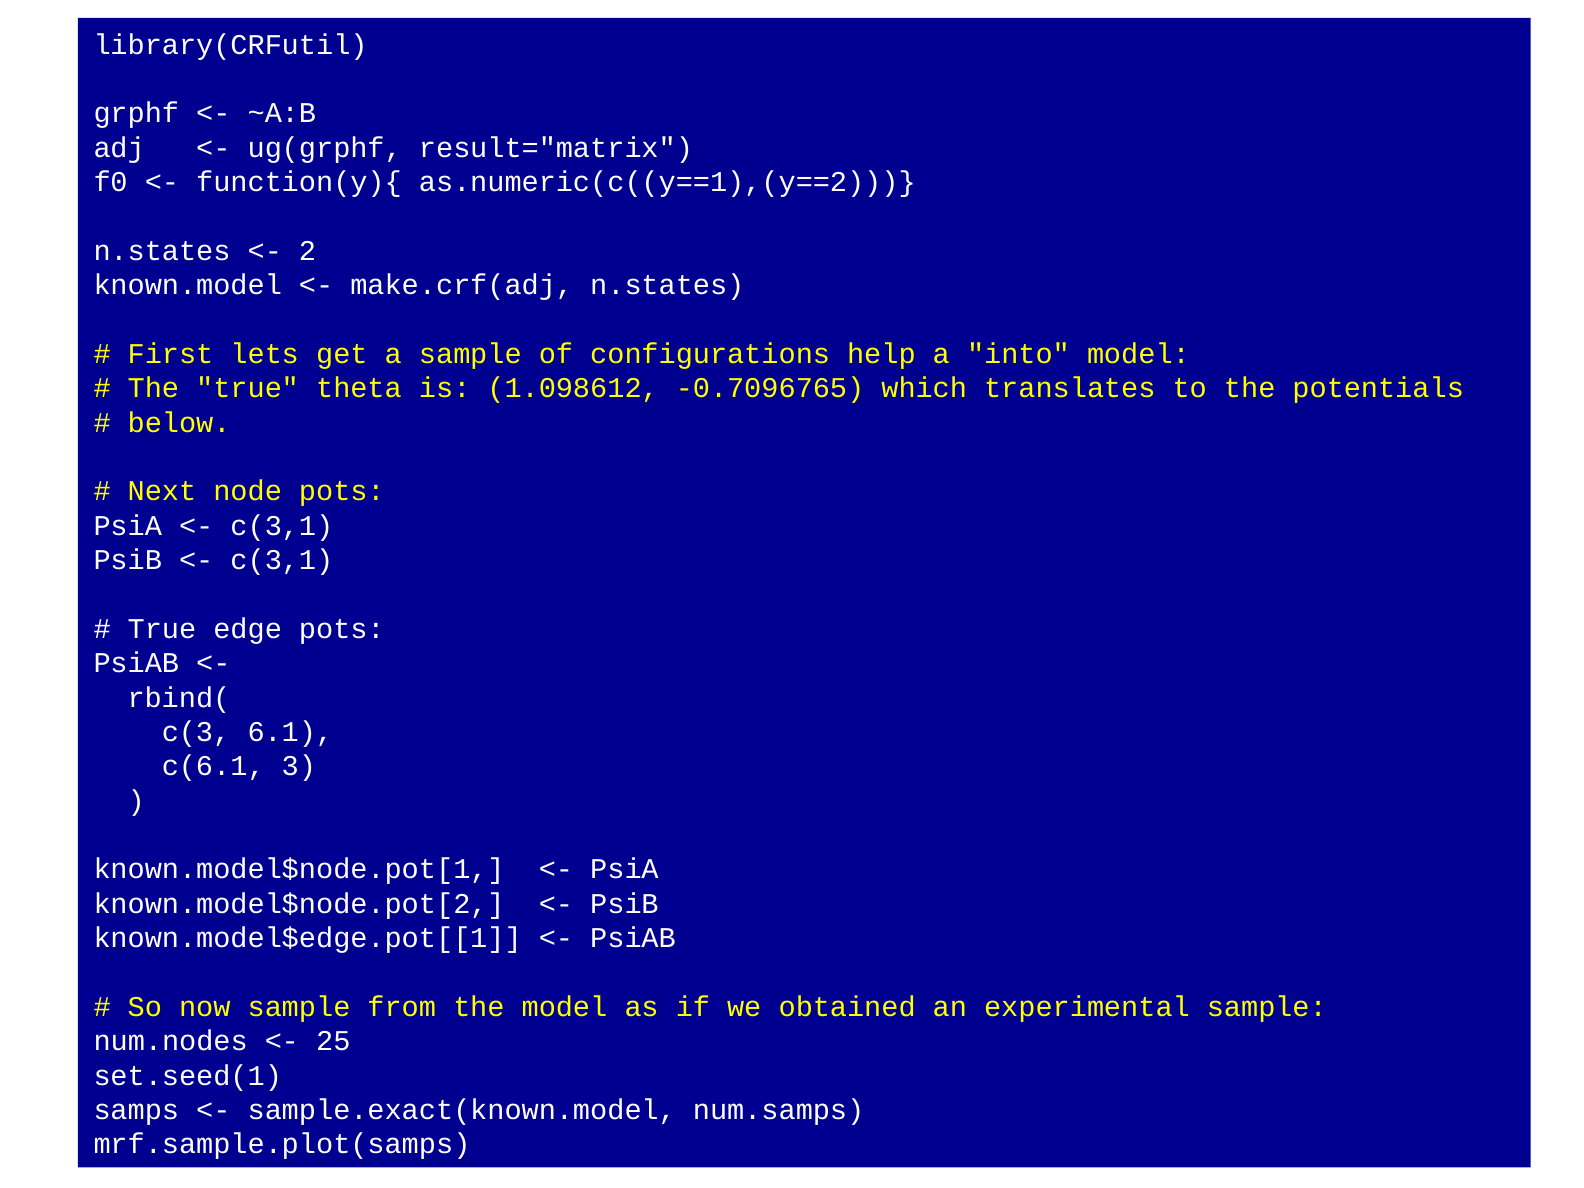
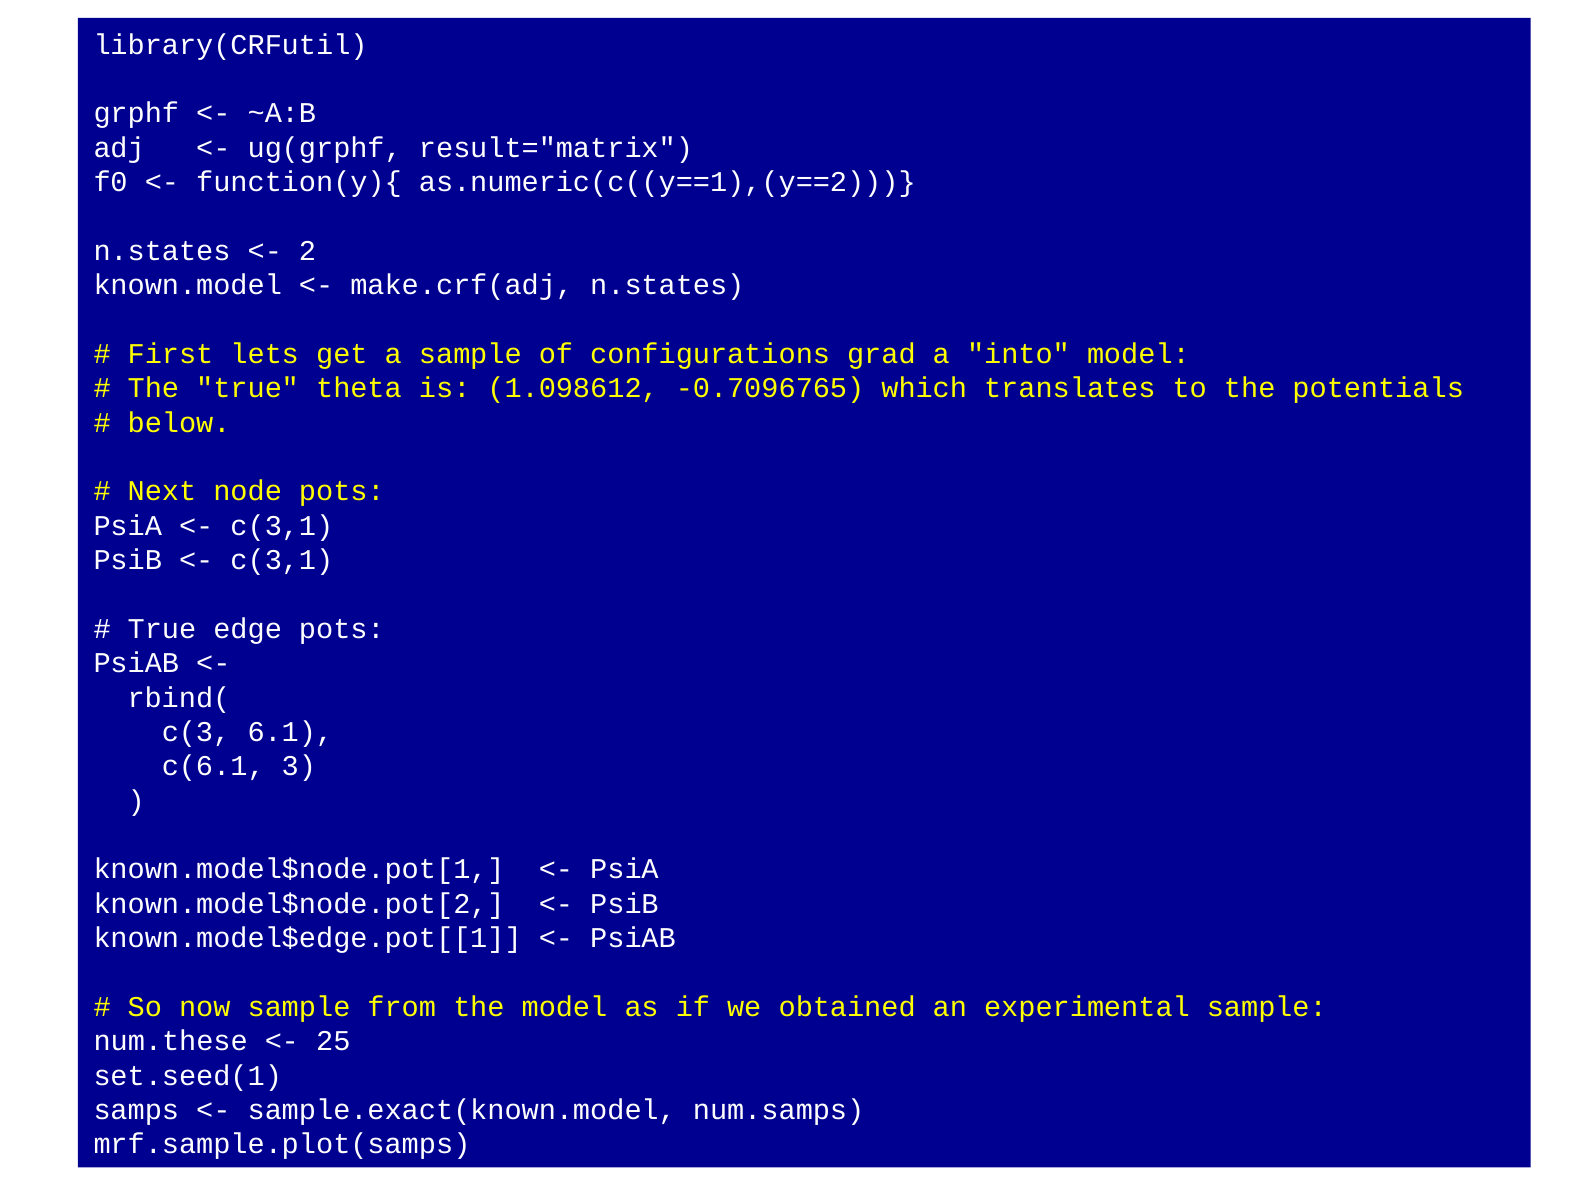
help: help -> grad
num.nodes: num.nodes -> num.these
